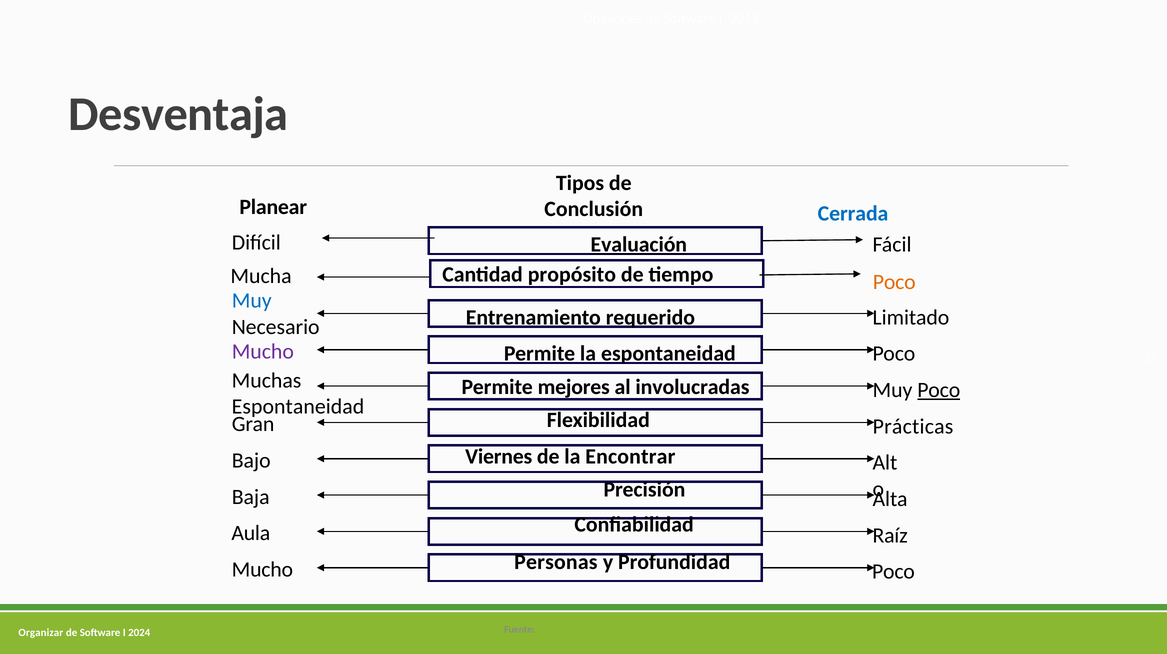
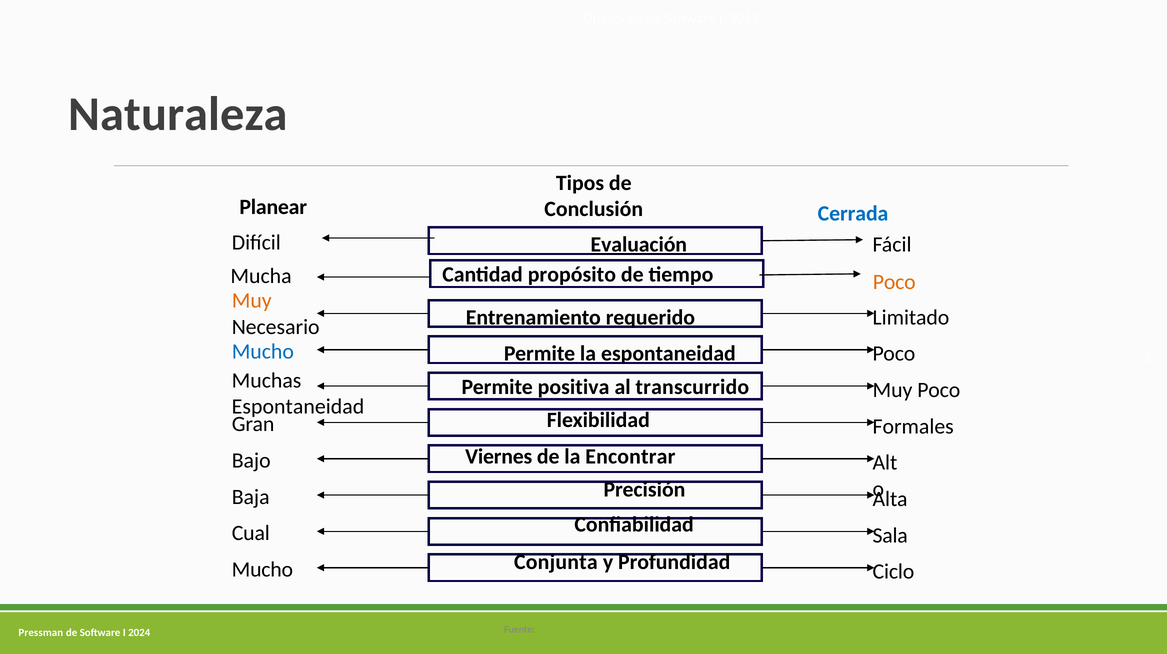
Desventaja: Desventaja -> Naturaleza
Muy at (252, 301) colour: blue -> orange
Mucho at (263, 351) colour: purple -> blue
mejores: mejores -> positiva
involucradas: involucradas -> transcurrido
Poco at (939, 390) underline: present -> none
Prácticas: Prácticas -> Formales
Aula: Aula -> Cual
Raíz: Raíz -> Sala
Personas: Personas -> Conjunta
Poco at (893, 572): Poco -> Ciclo
Organizar: Organizar -> Pressman
